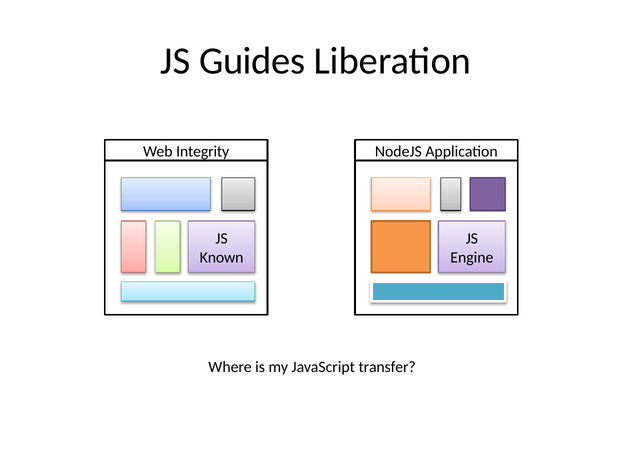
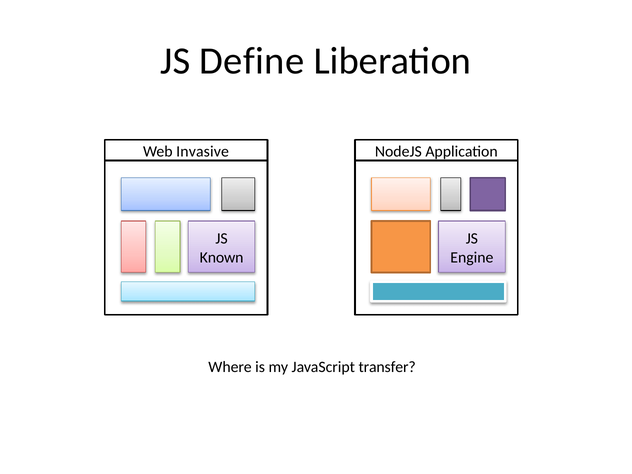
Guides: Guides -> Define
Integrity: Integrity -> Invasive
